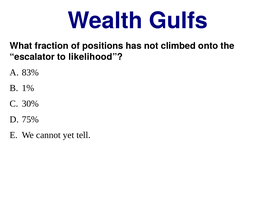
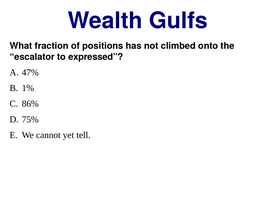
likelihood: likelihood -> expressed
83%: 83% -> 47%
30%: 30% -> 86%
